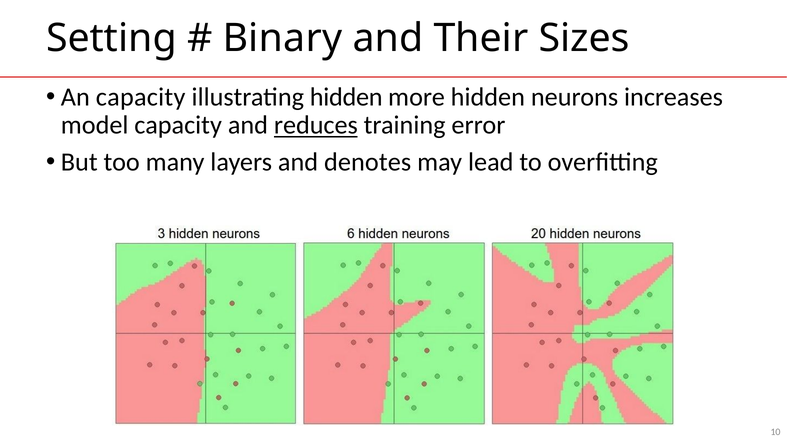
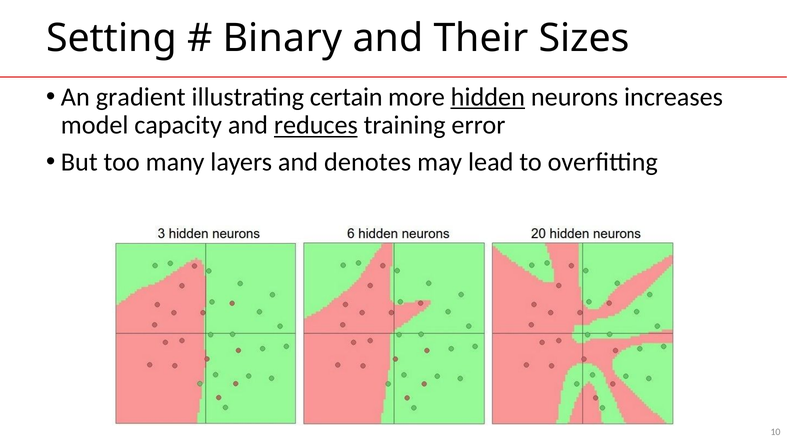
An capacity: capacity -> gradient
illustrating hidden: hidden -> certain
hidden at (488, 97) underline: none -> present
